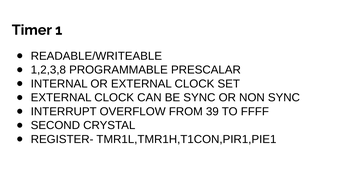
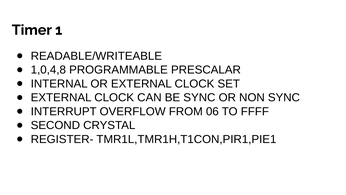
1,2,3,8: 1,2,3,8 -> 1,0,4,8
39: 39 -> 06
